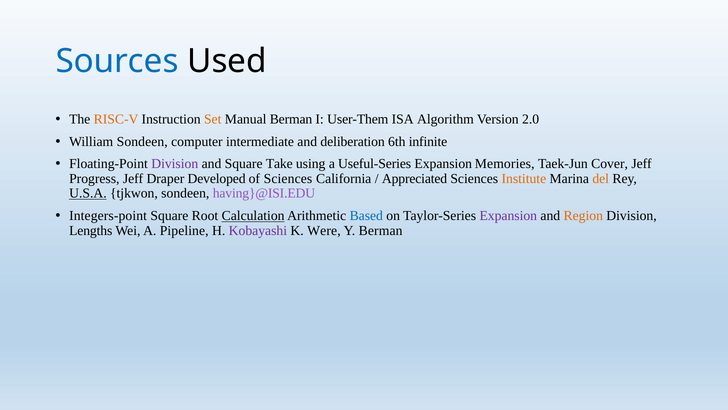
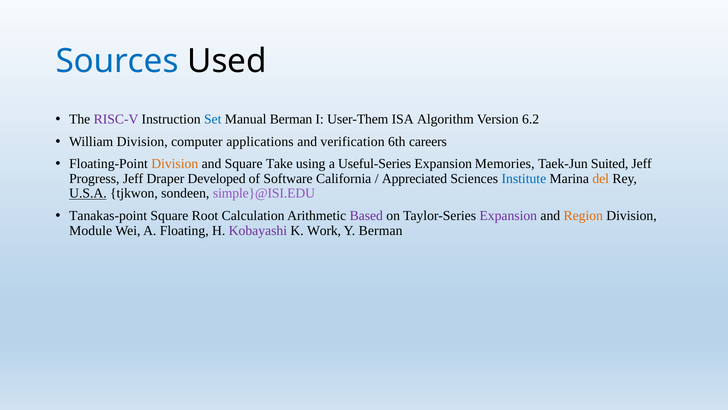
RISC-V colour: orange -> purple
Set colour: orange -> blue
2.0: 2.0 -> 6.2
William Sondeen: Sondeen -> Division
intermediate: intermediate -> applications
deliberation: deliberation -> verification
infinite: infinite -> careers
Division at (175, 164) colour: purple -> orange
Cover: Cover -> Suited
of Sciences: Sciences -> Software
Institute colour: orange -> blue
having}@ISI.EDU: having}@ISI.EDU -> simple}@ISI.EDU
Integers-point: Integers-point -> Tanakas-point
Calculation underline: present -> none
Based colour: blue -> purple
Lengths: Lengths -> Module
Pipeline: Pipeline -> Floating
Were: Were -> Work
